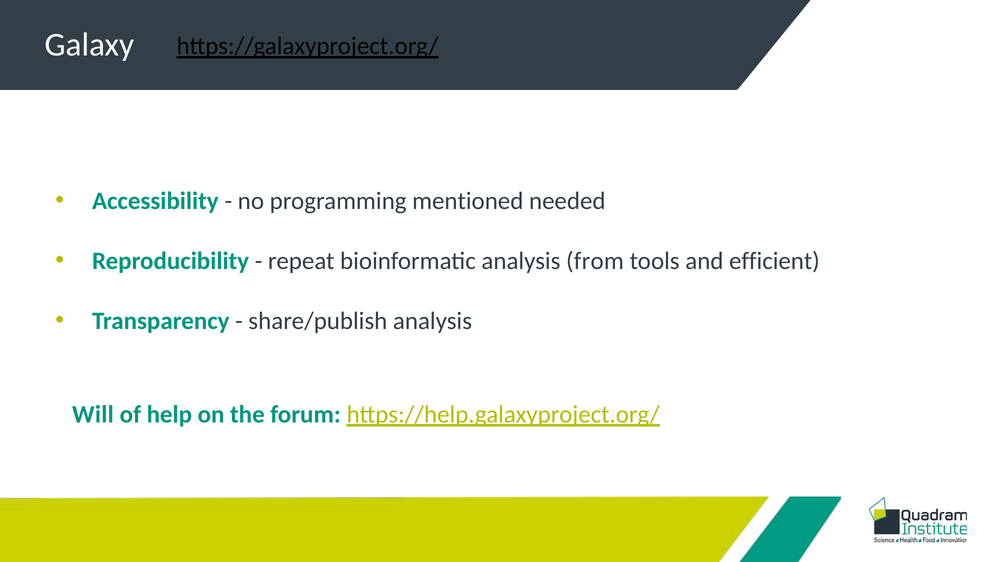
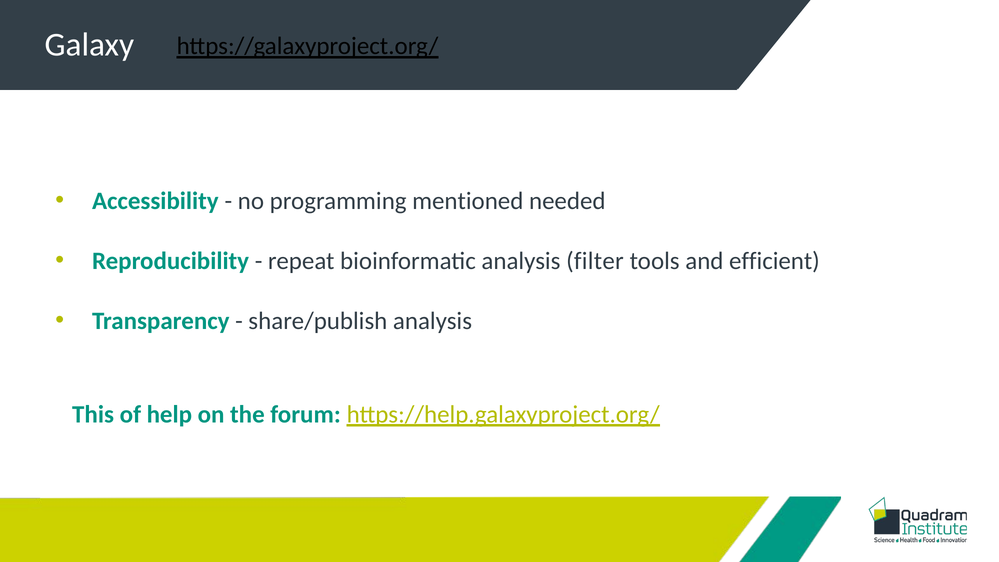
from: from -> filter
Will: Will -> This
